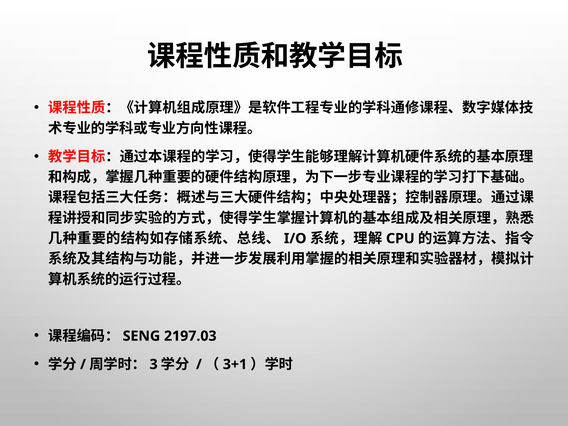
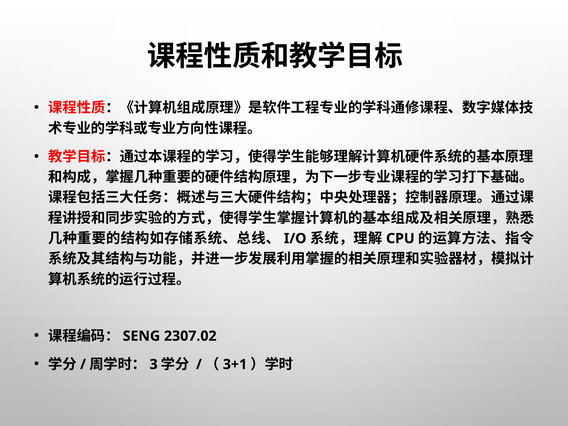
2197.03: 2197.03 -> 2307.02
